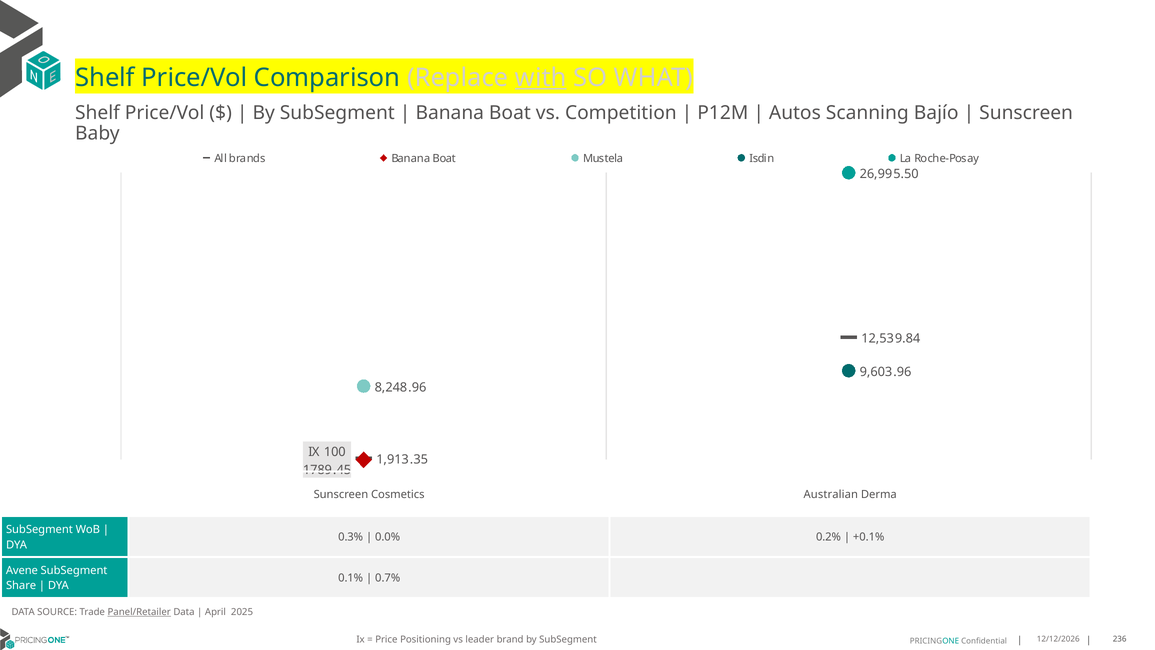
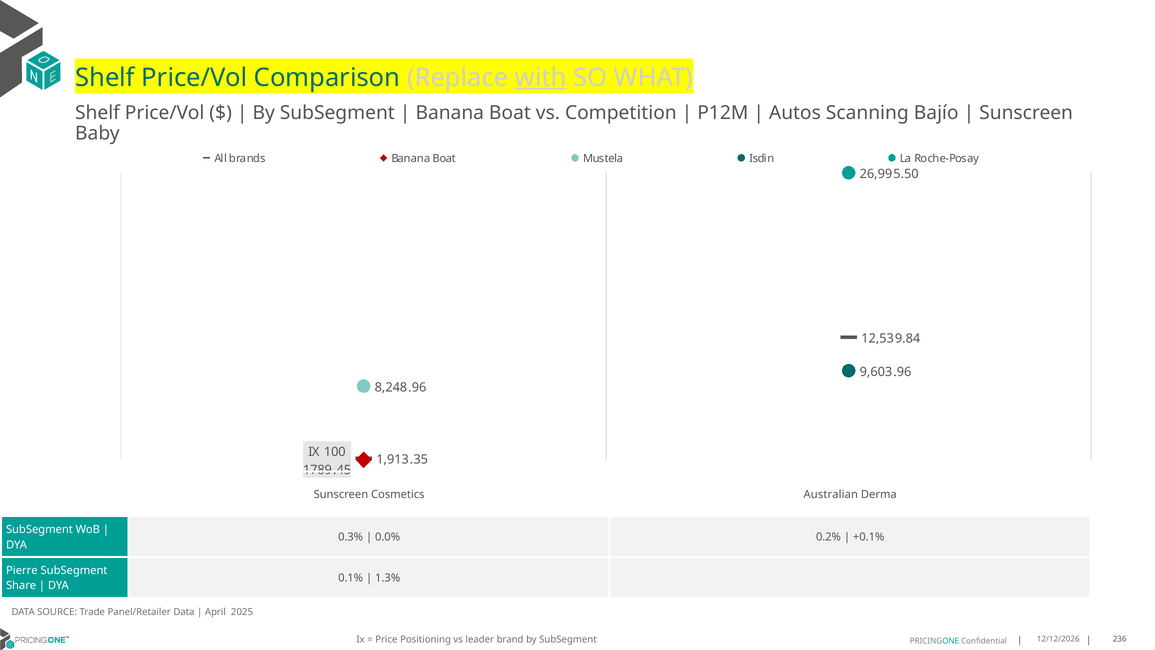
Avene: Avene -> Pierre
0.7%: 0.7% -> 1.3%
Panel/Retailer underline: present -> none
